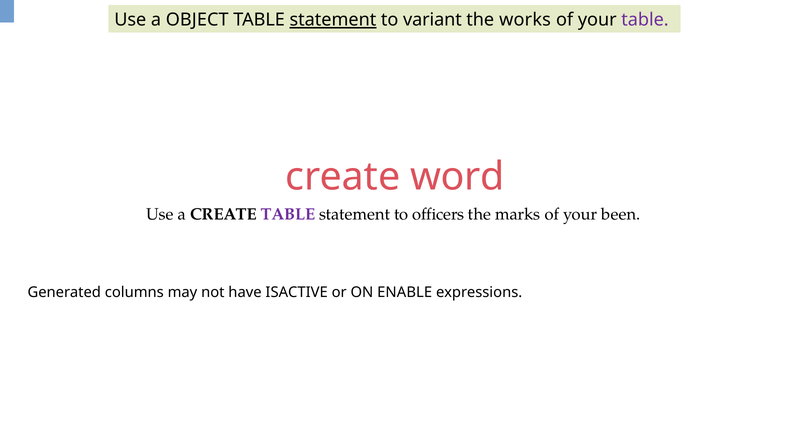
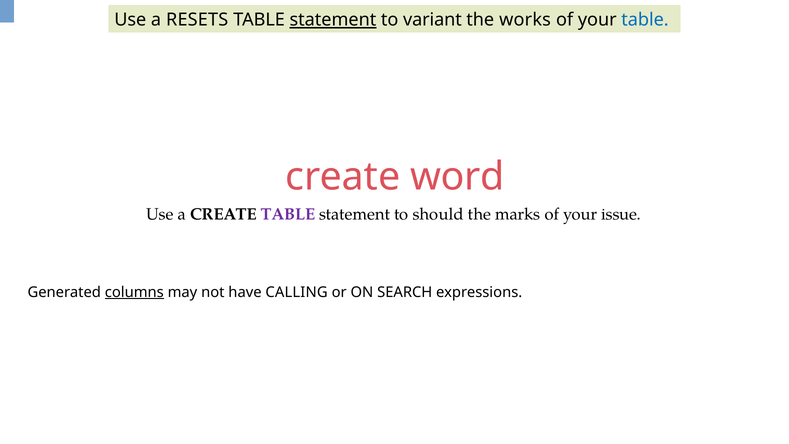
OBJECT: OBJECT -> RESETS
table at (645, 20) colour: purple -> blue
officers: officers -> should
been: been -> issue
columns underline: none -> present
ISACTIVE: ISACTIVE -> CALLING
ENABLE: ENABLE -> SEARCH
